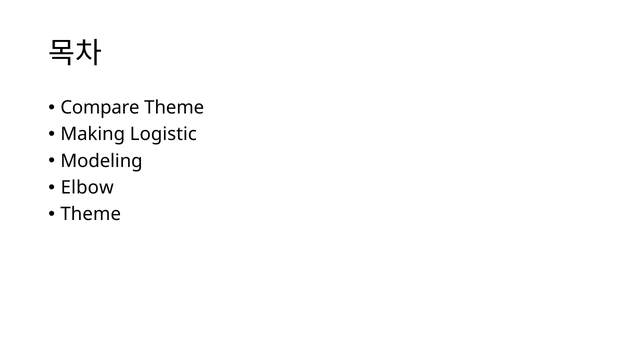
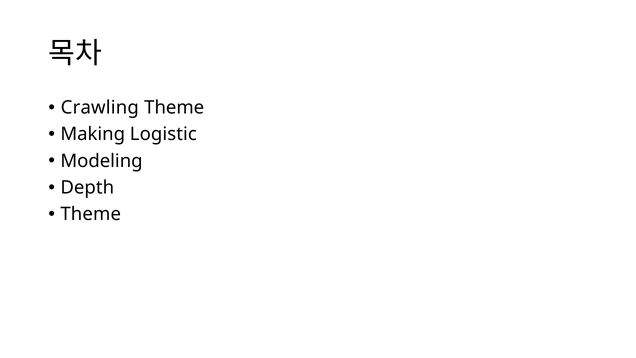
Compare: Compare -> Crawling
Elbow: Elbow -> Depth
